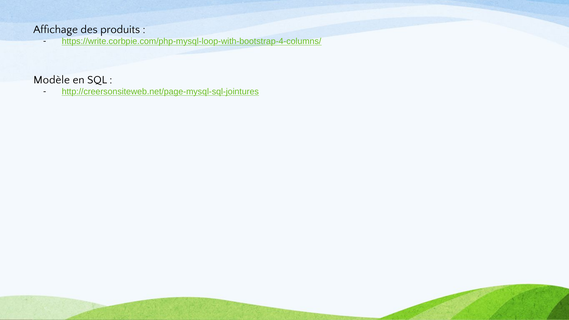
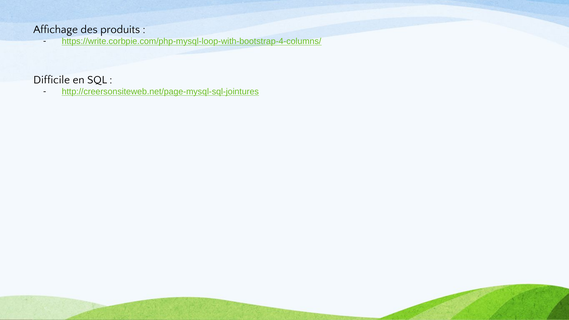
Modèle: Modèle -> Difficile
